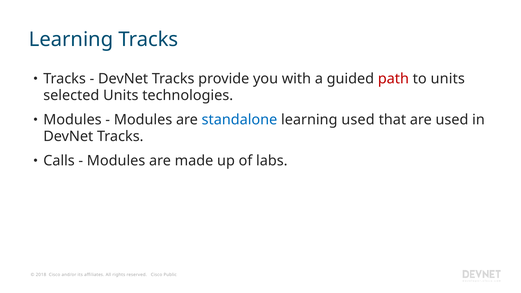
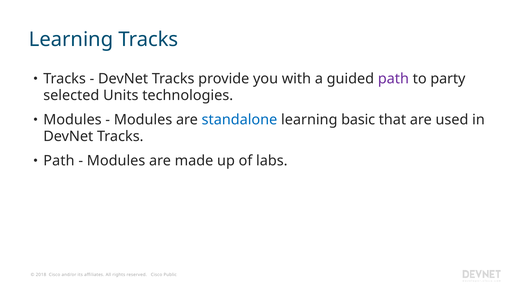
path at (393, 79) colour: red -> purple
to units: units -> party
learning used: used -> basic
Calls at (59, 161): Calls -> Path
